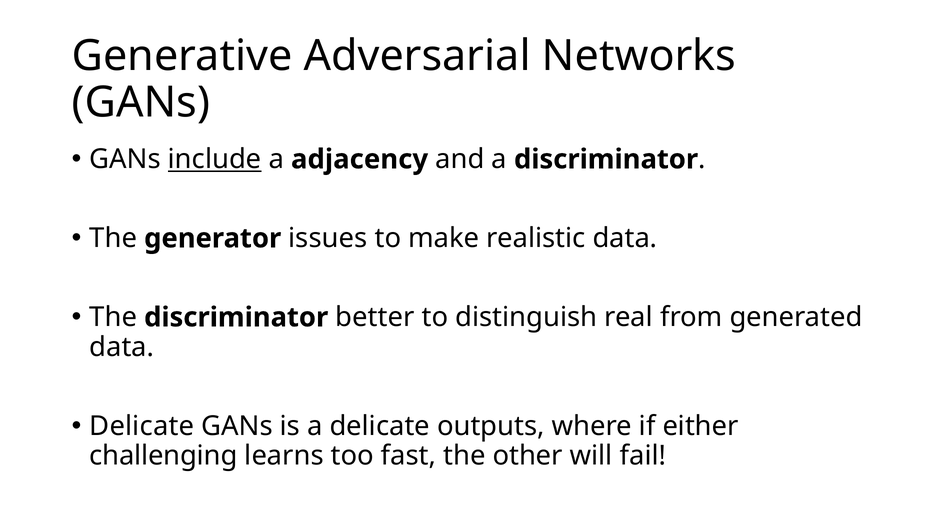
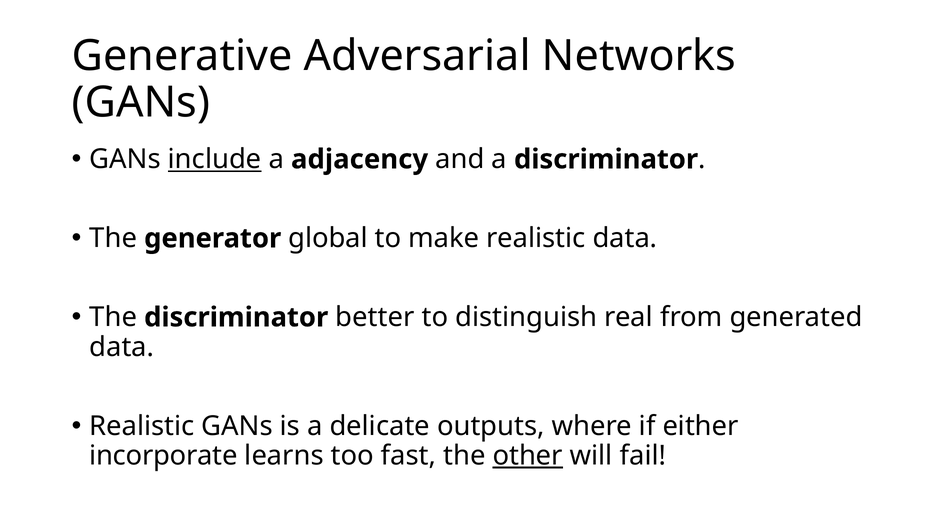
issues: issues -> global
Delicate at (142, 425): Delicate -> Realistic
challenging: challenging -> incorporate
other underline: none -> present
